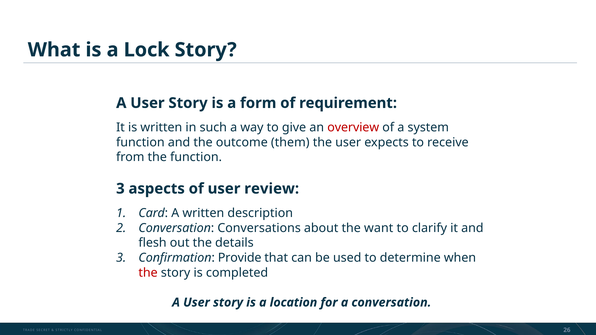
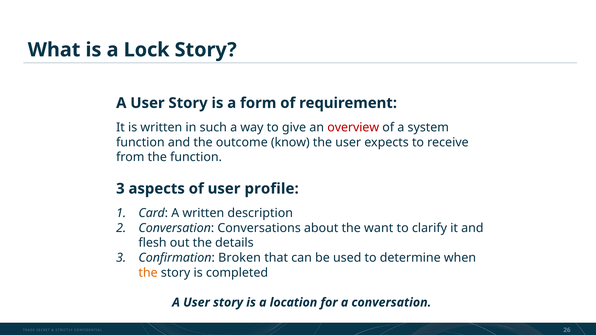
them: them -> know
review: review -> profile
Provide: Provide -> Broken
the at (148, 273) colour: red -> orange
